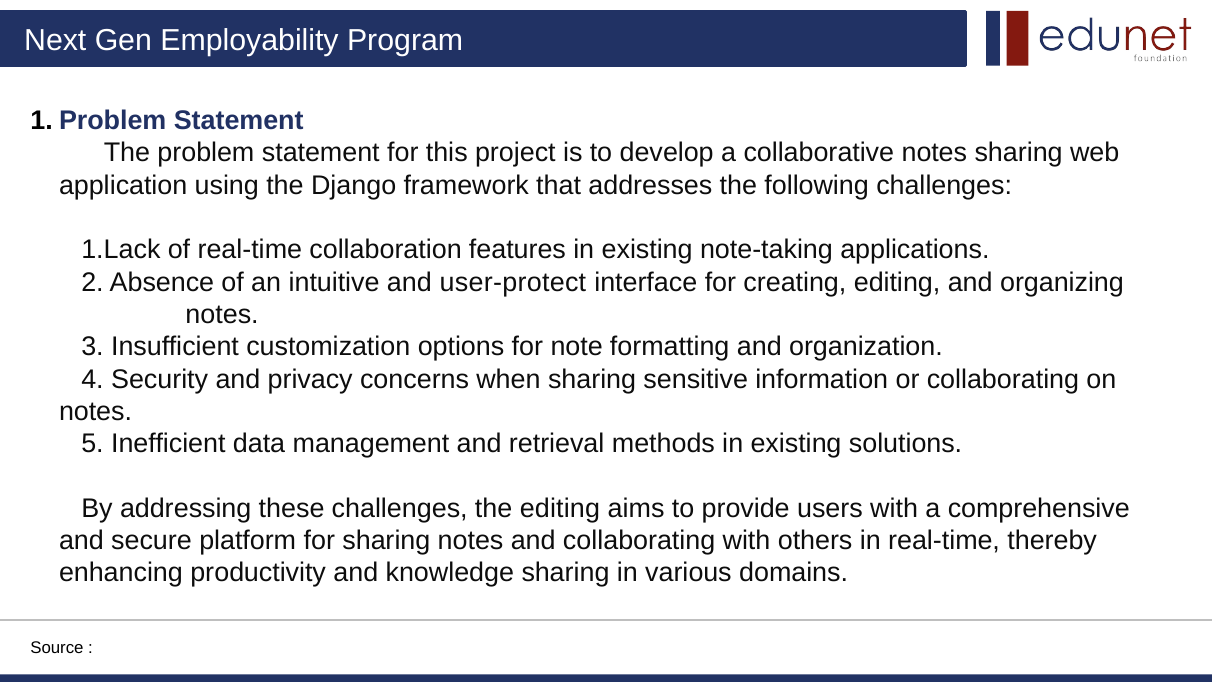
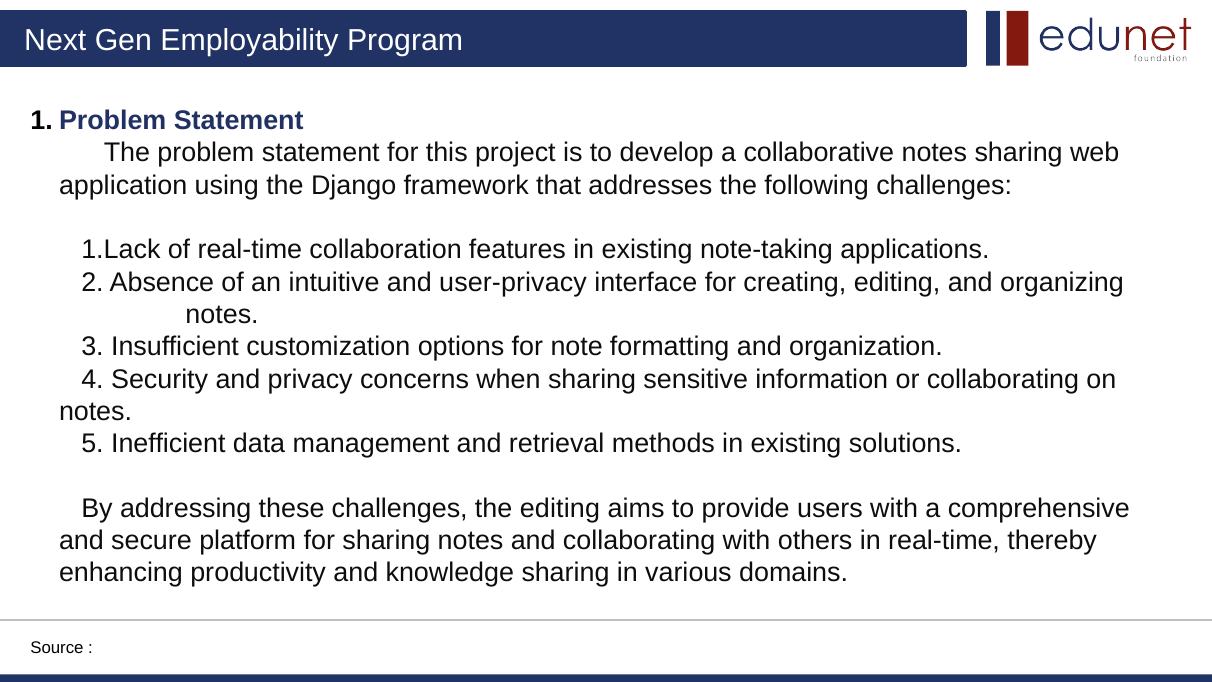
user-protect: user-protect -> user-privacy
